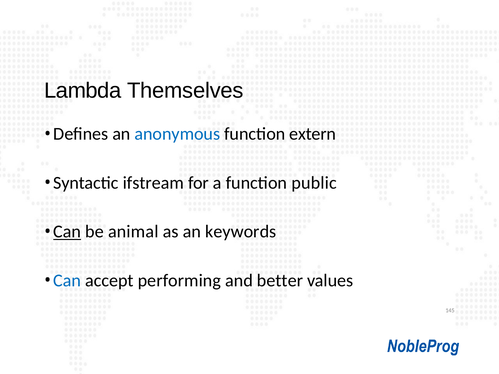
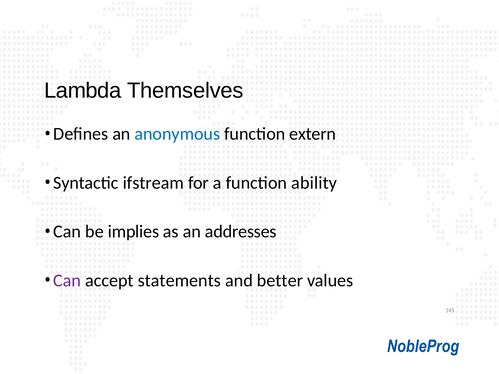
public: public -> ability
Can at (67, 232) underline: present -> none
animal: animal -> implies
keywords: keywords -> addresses
Can at (67, 281) colour: blue -> purple
performing: performing -> statements
